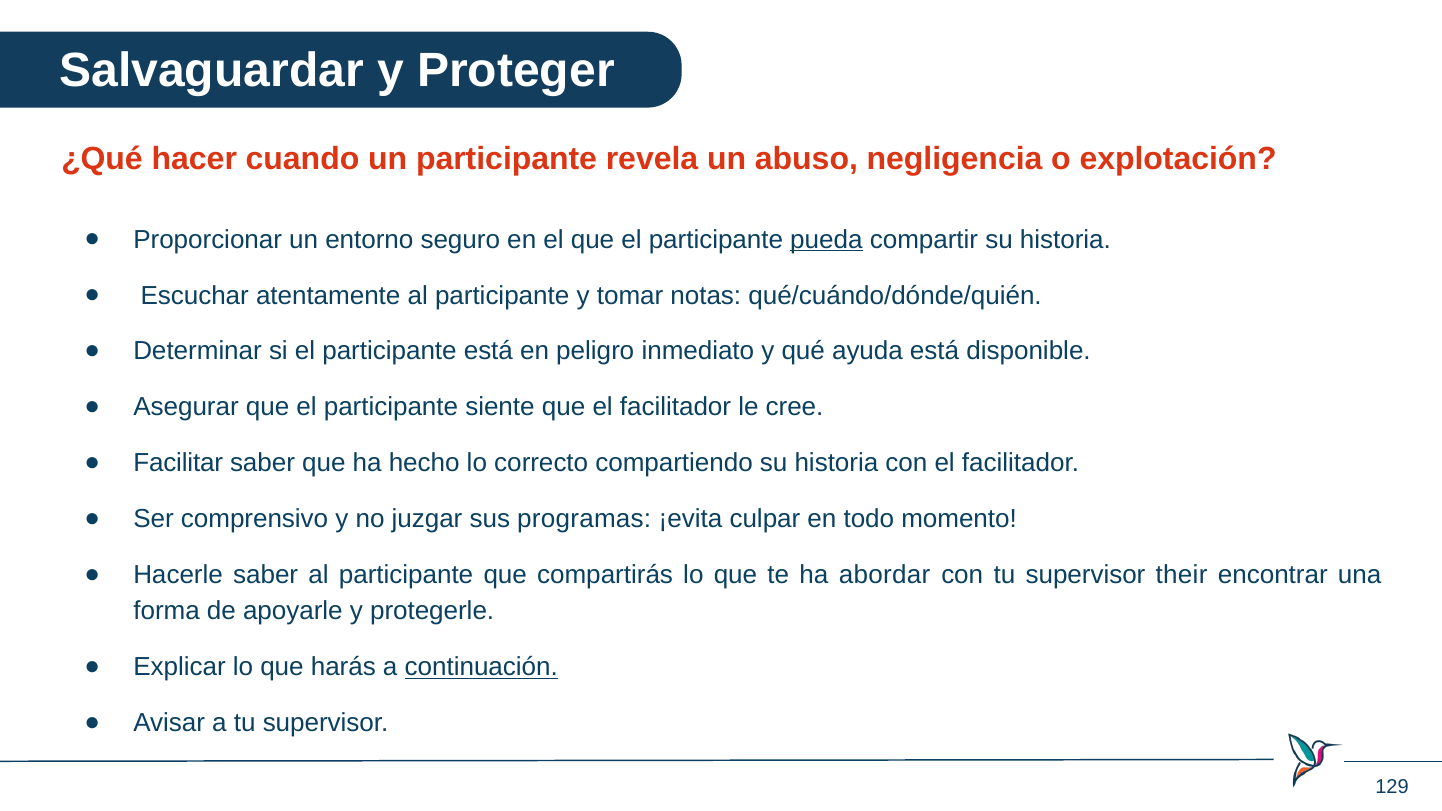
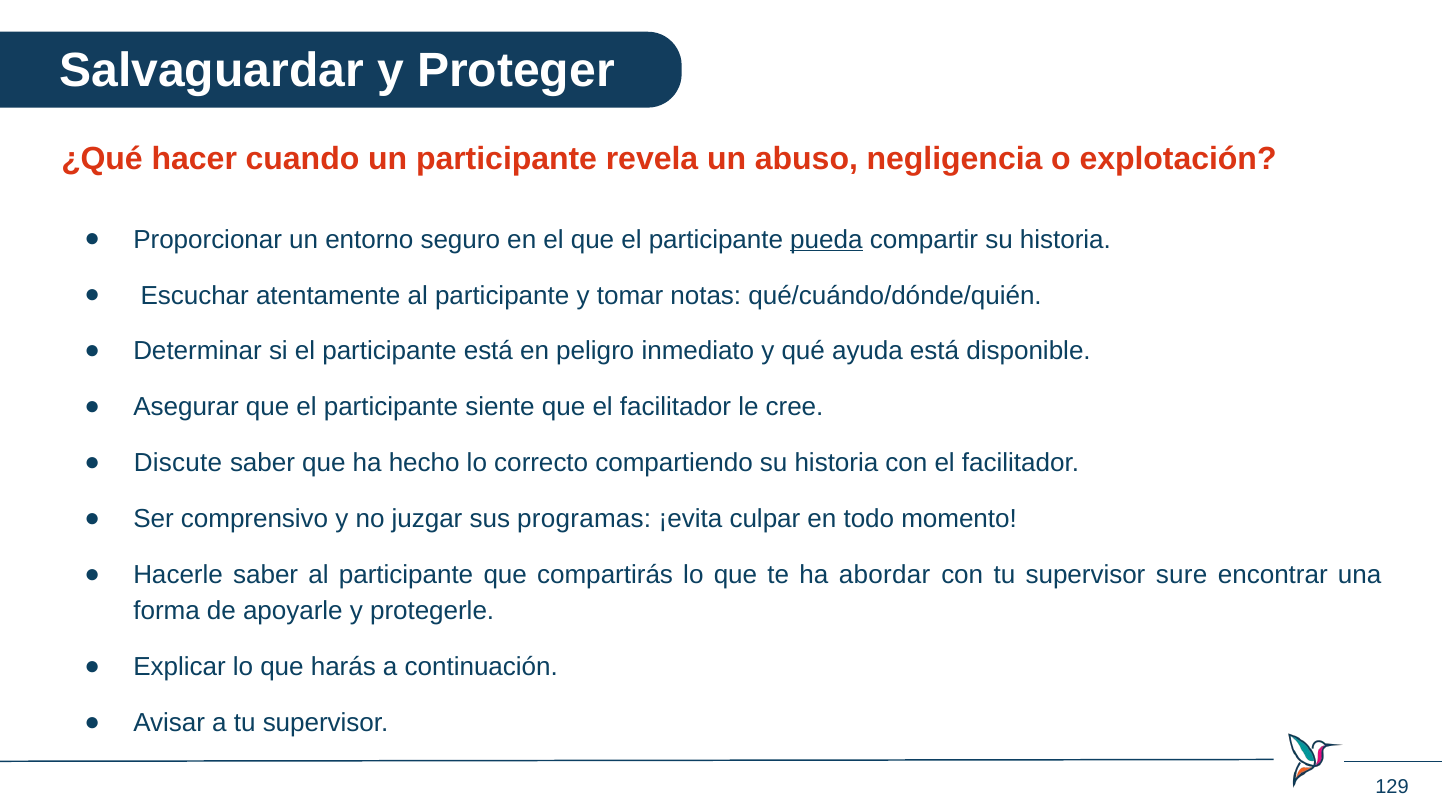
Facilitar: Facilitar -> Discute
their: their -> sure
continuación underline: present -> none
